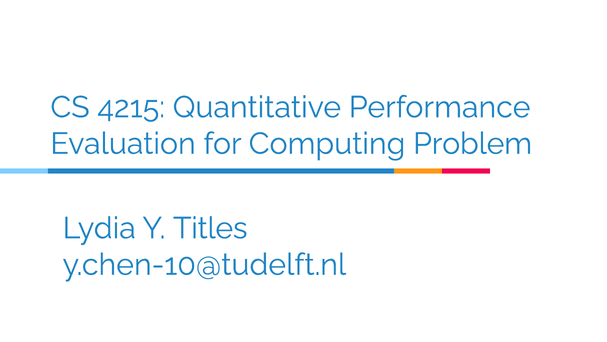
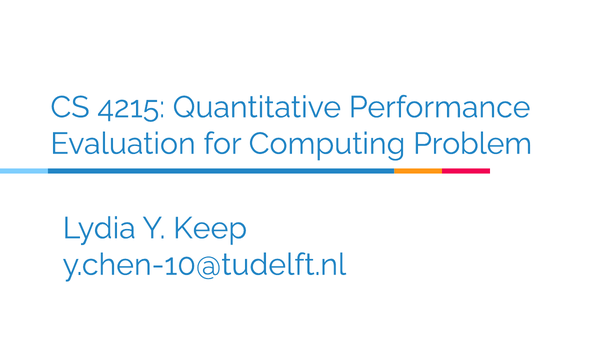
Titles: Titles -> Keep
